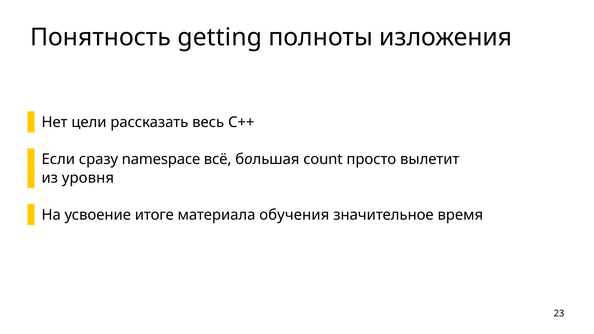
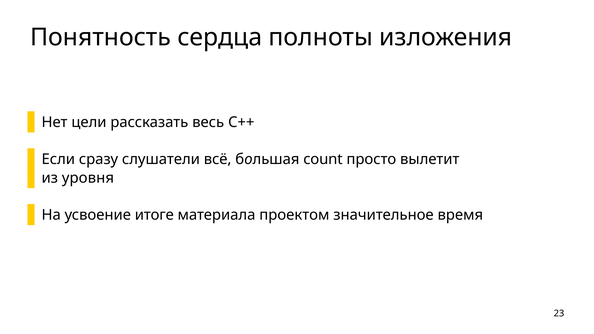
getting: getting -> сердца
namespace: namespace -> слушатели
обучения: обучения -> проектом
